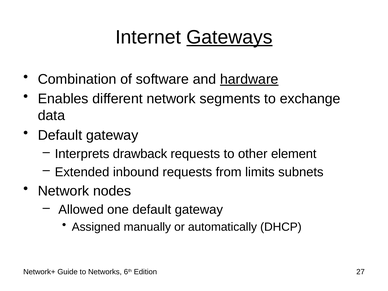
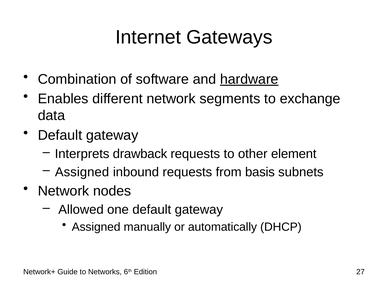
Gateways underline: present -> none
Extended at (82, 172): Extended -> Assigned
limits: limits -> basis
